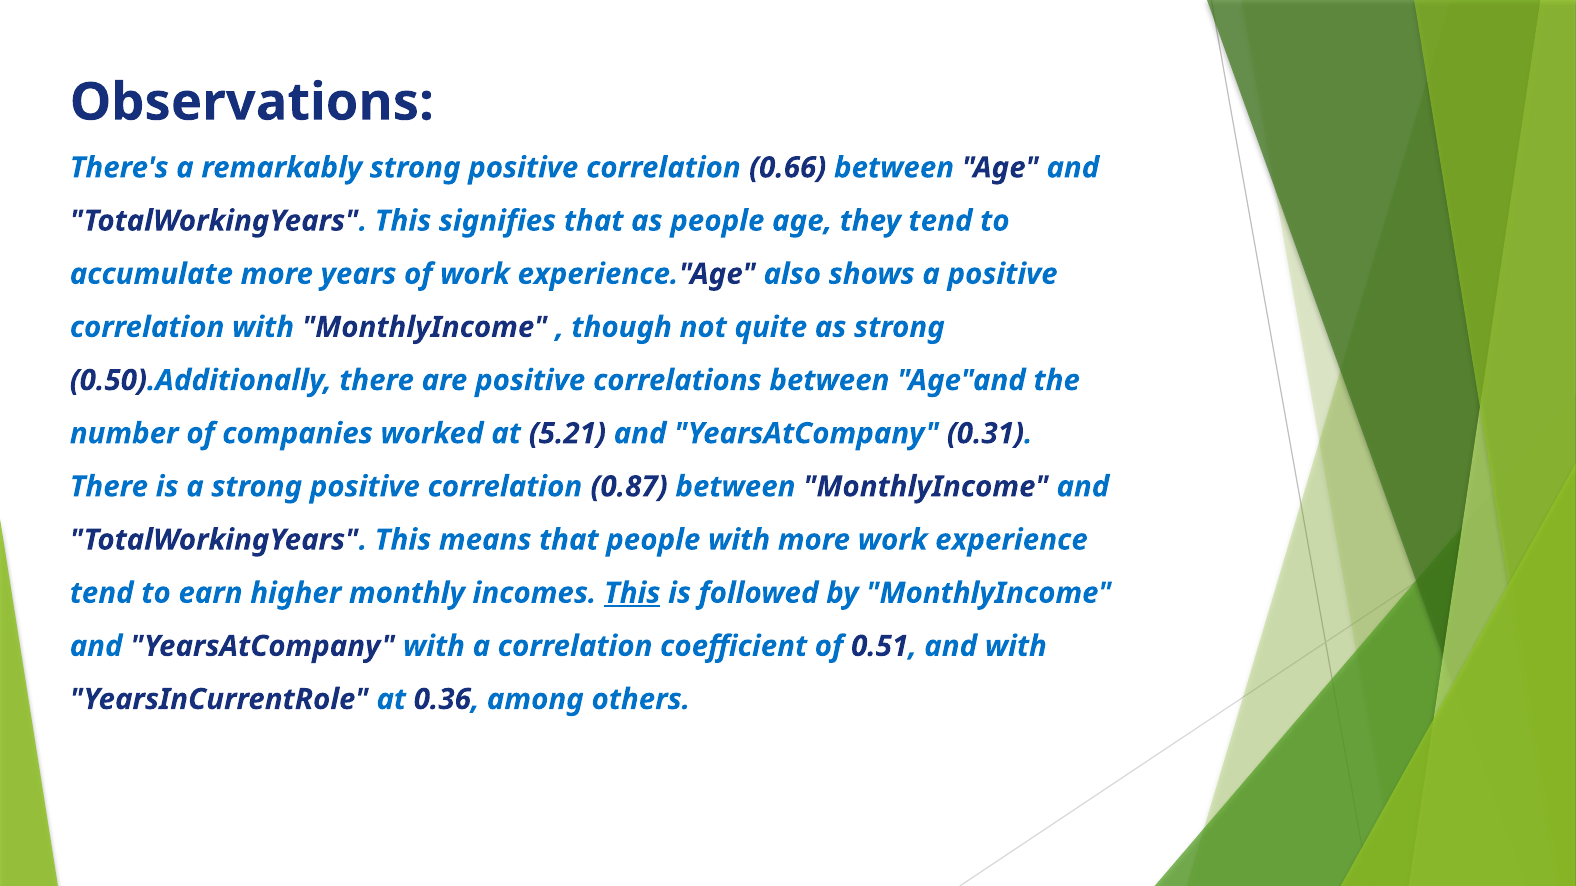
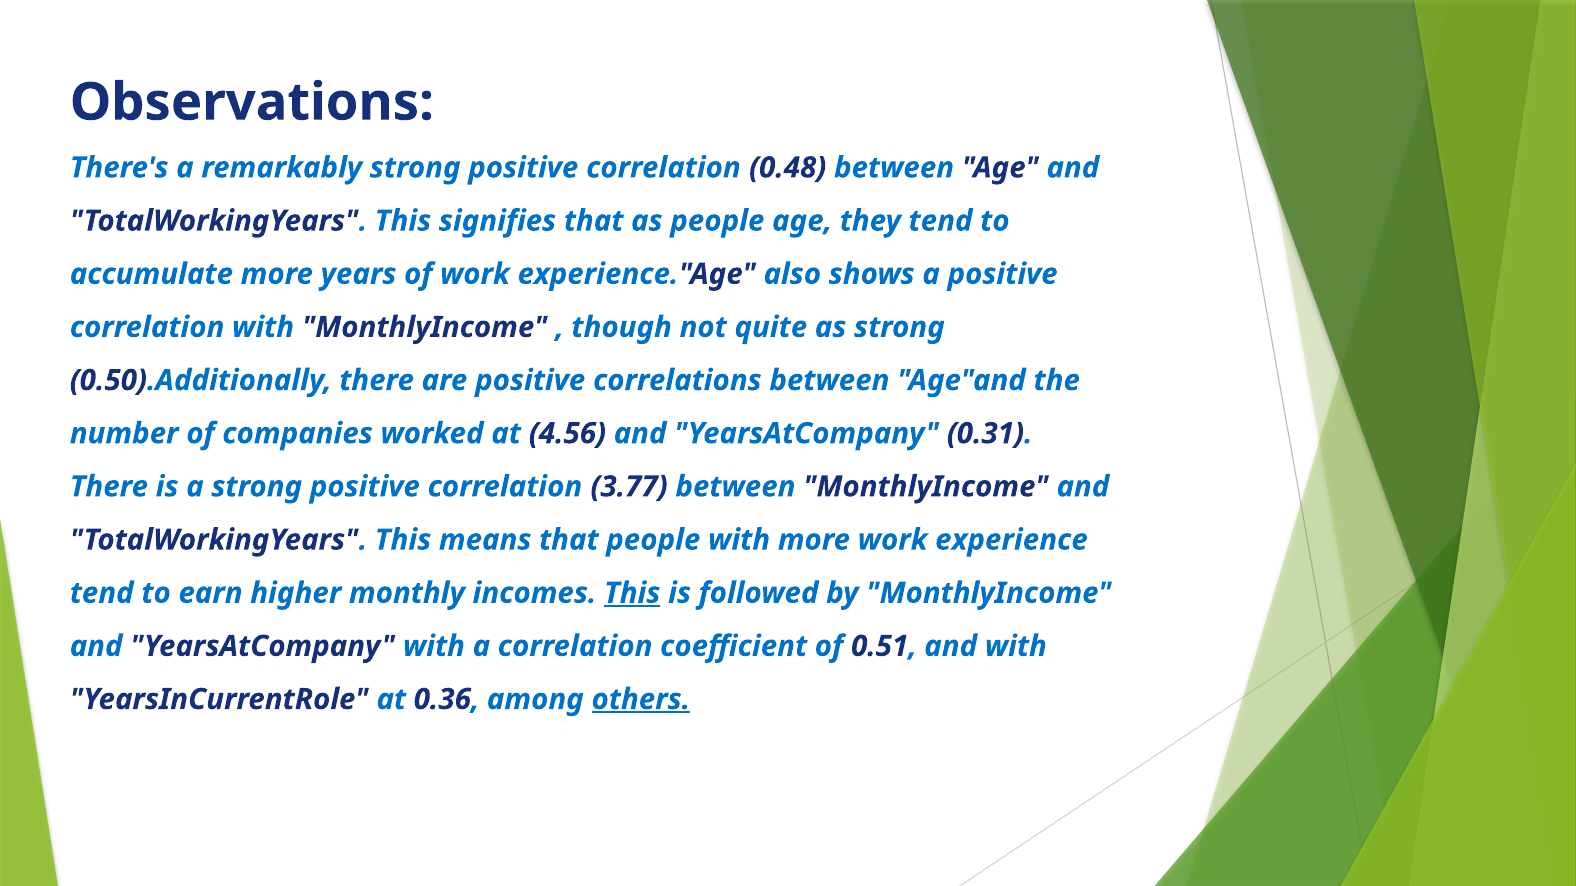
0.66: 0.66 -> 0.48
5.21: 5.21 -> 4.56
0.87: 0.87 -> 3.77
others underline: none -> present
